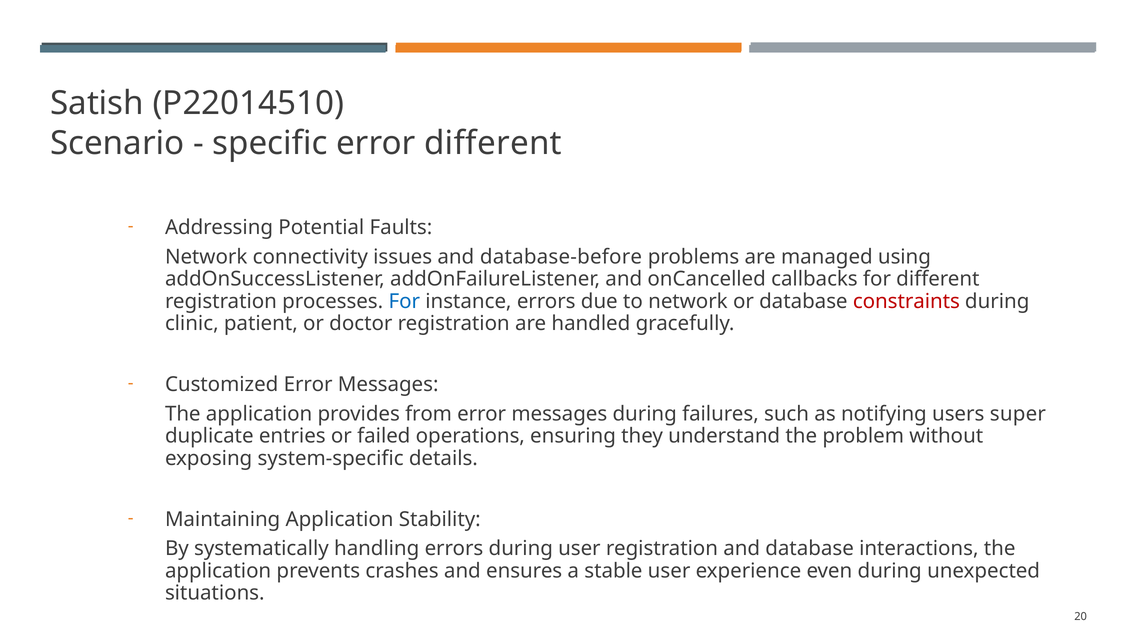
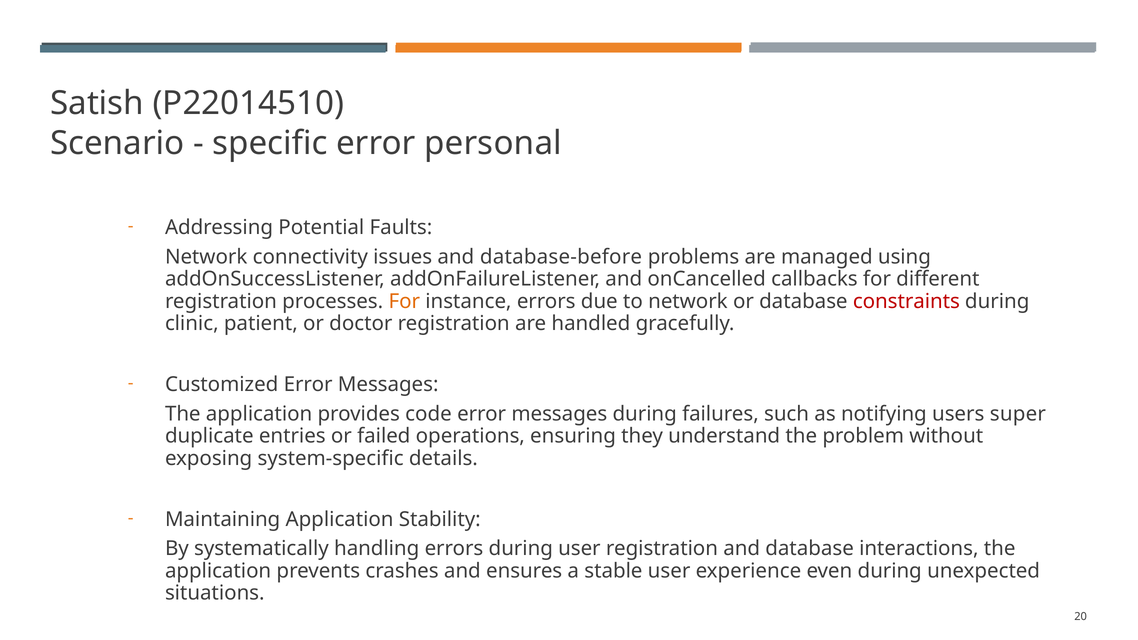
error different: different -> personal
For at (404, 301) colour: blue -> orange
from: from -> code
